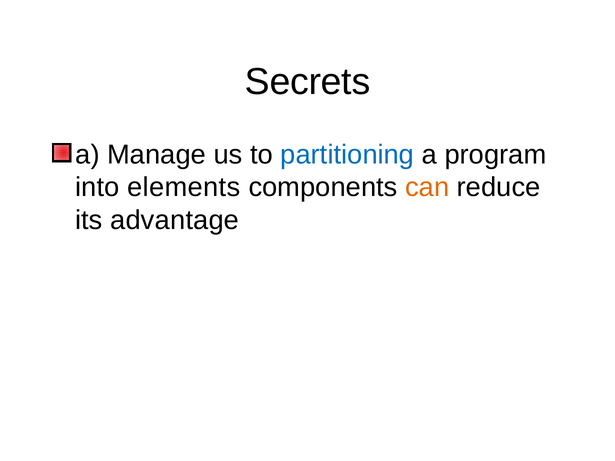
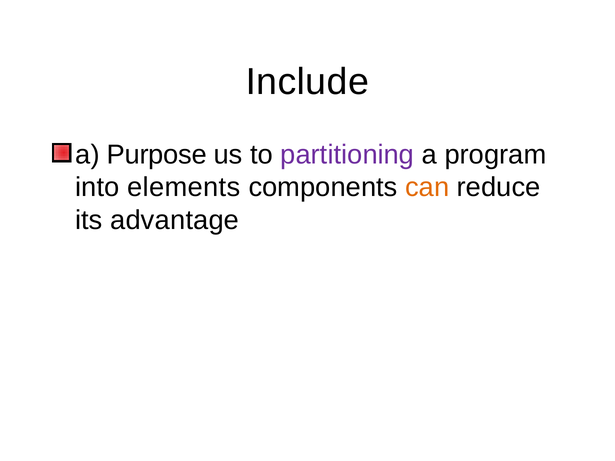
Secrets: Secrets -> Include
Manage: Manage -> Purpose
partitioning colour: blue -> purple
